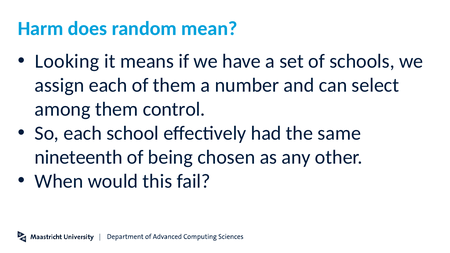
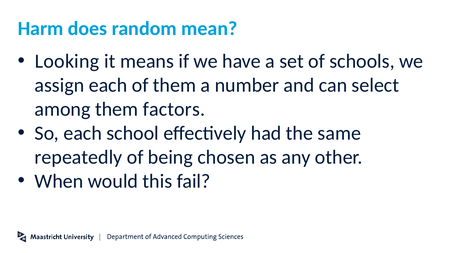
control: control -> factors
nineteenth: nineteenth -> repeatedly
